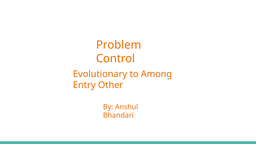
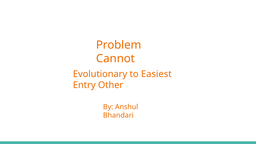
Control: Control -> Cannot
Among: Among -> Easiest
